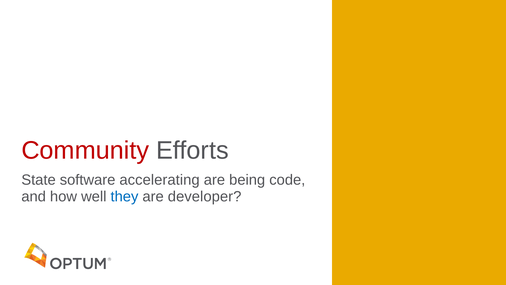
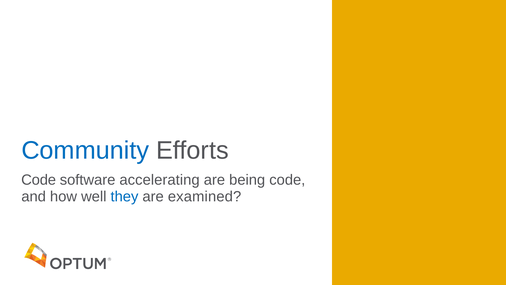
Community colour: red -> blue
State at (39, 180): State -> Code
developer: developer -> examined
